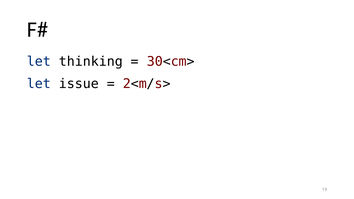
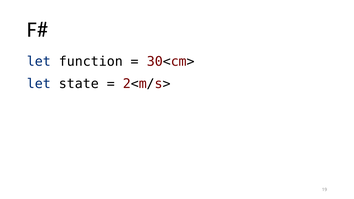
thinking: thinking -> function
issue: issue -> state
